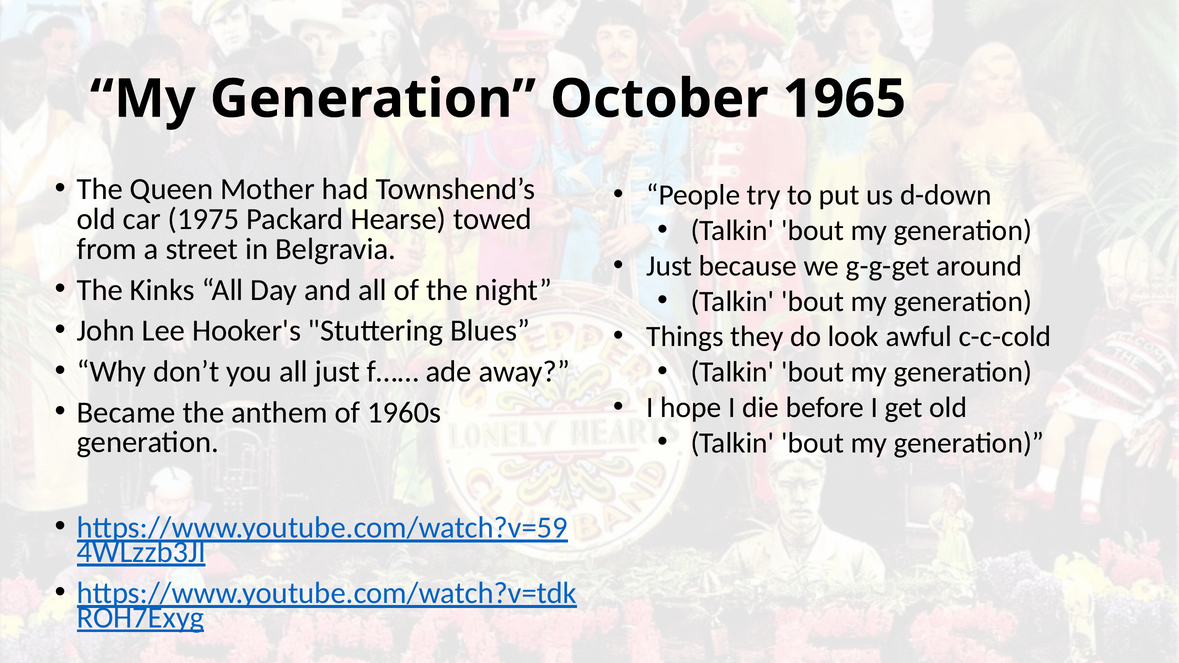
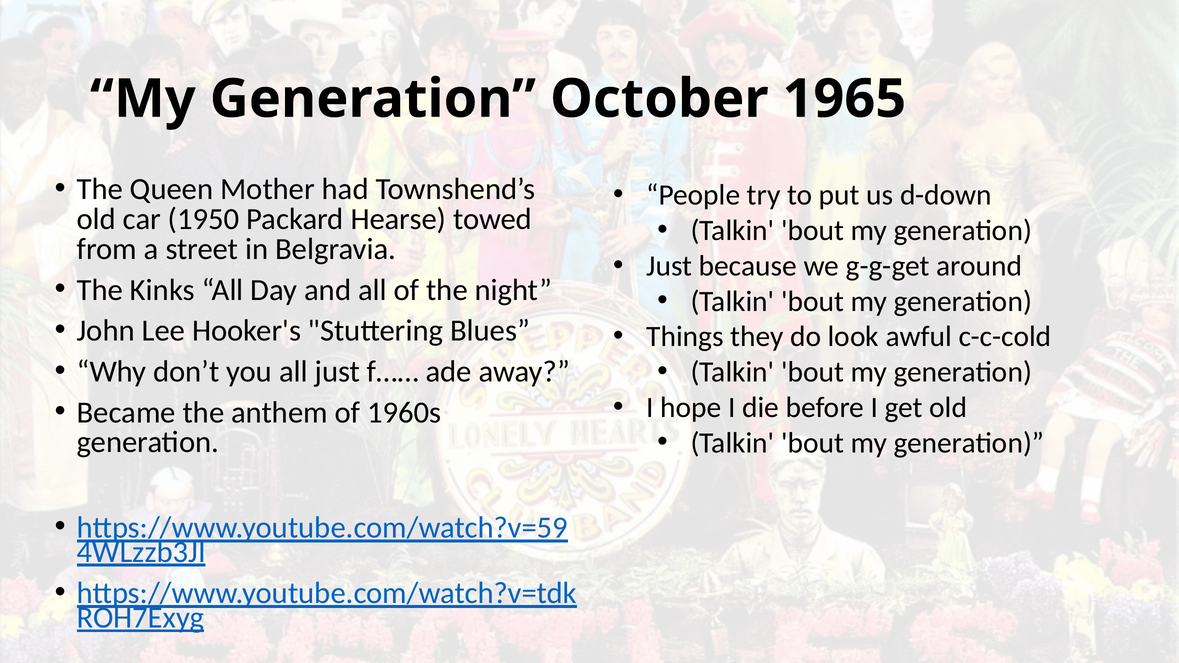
1975: 1975 -> 1950
